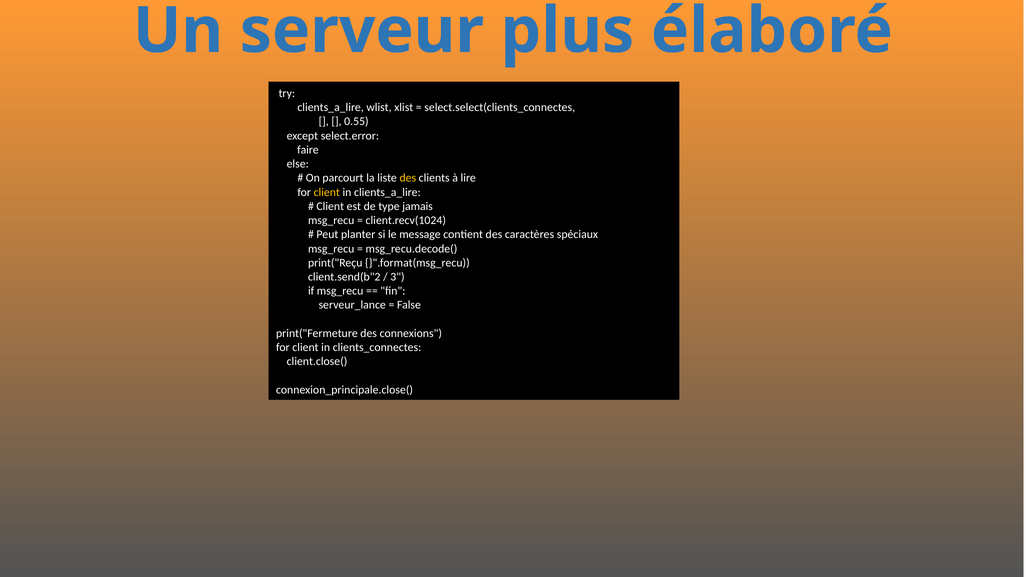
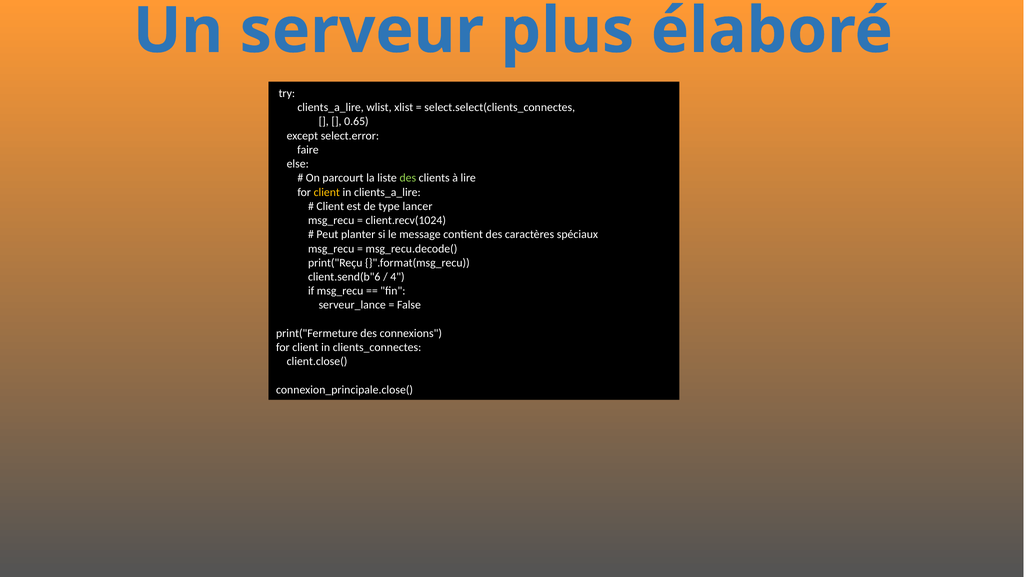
0.55: 0.55 -> 0.65
des at (408, 178) colour: yellow -> light green
jamais: jamais -> lancer
client.send(b"2: client.send(b"2 -> client.send(b"6
3: 3 -> 4
